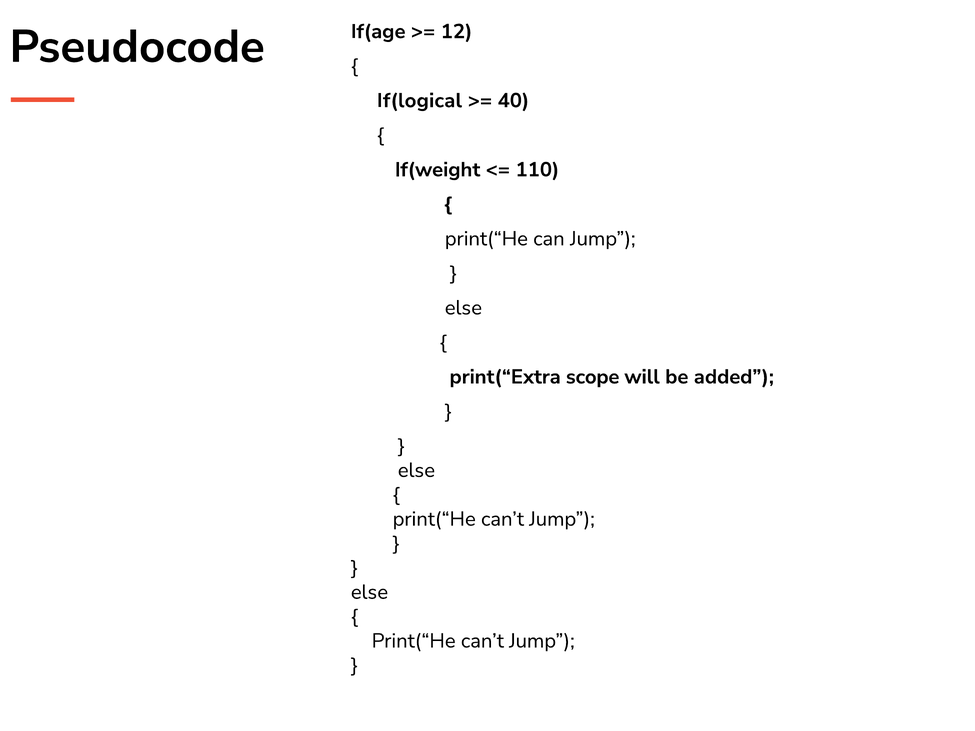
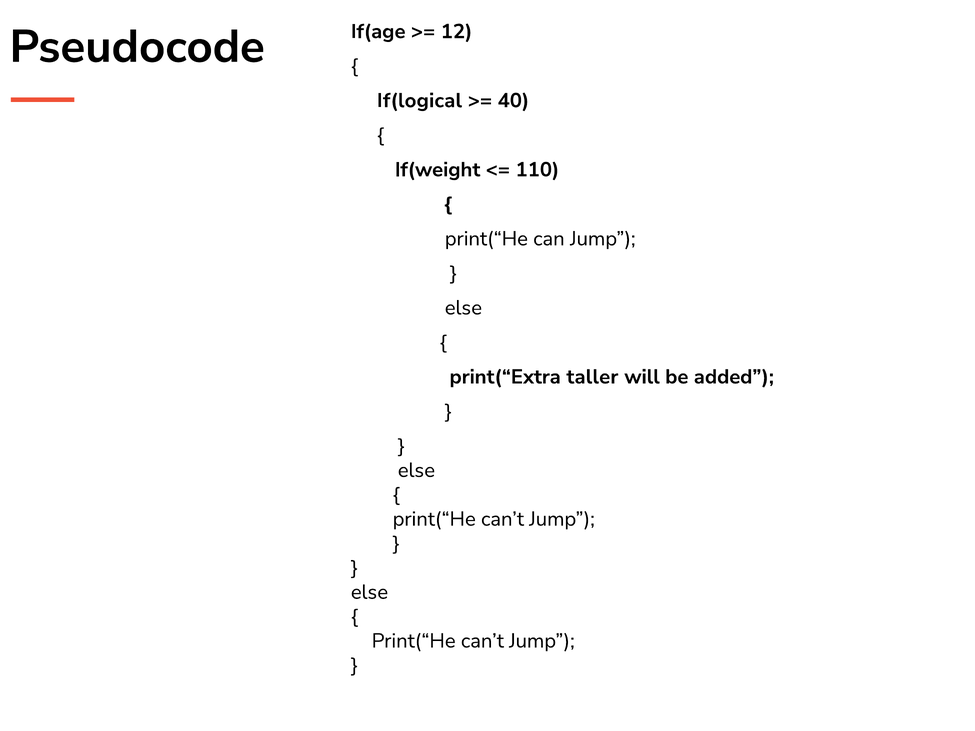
scope: scope -> taller
